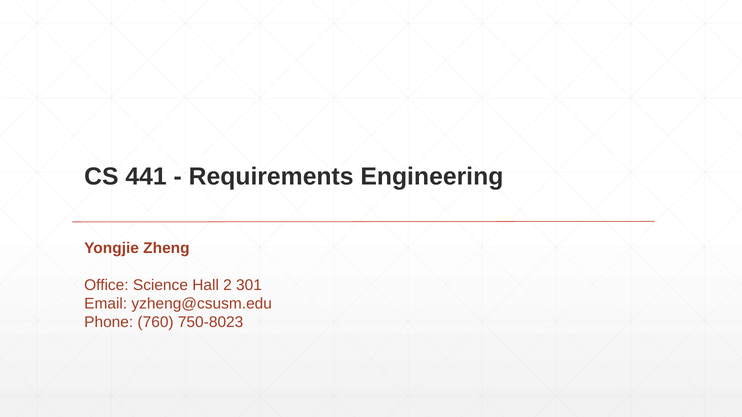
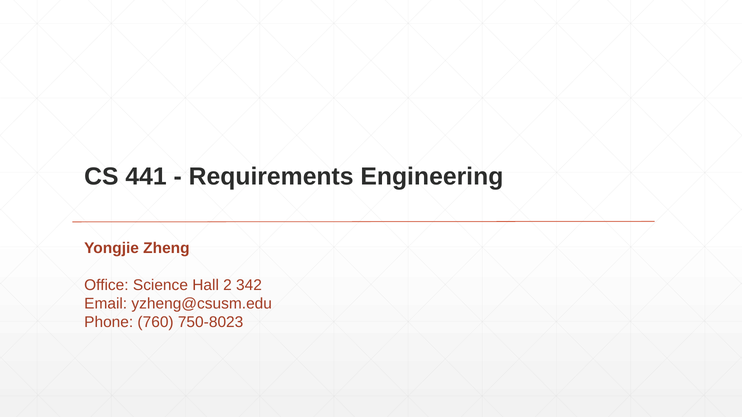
301: 301 -> 342
